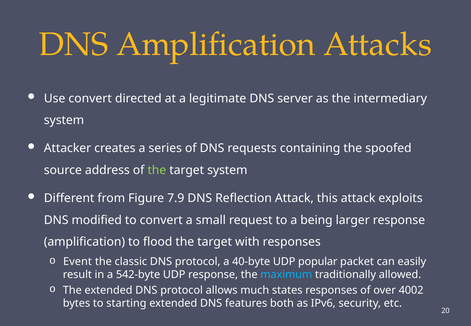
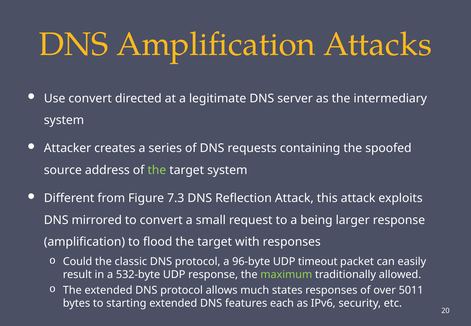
7.9: 7.9 -> 7.3
modified: modified -> mirrored
Event: Event -> Could
40-byte: 40-byte -> 96-byte
popular: popular -> timeout
542-byte: 542-byte -> 532-byte
maximum colour: light blue -> light green
4002: 4002 -> 5011
both: both -> each
